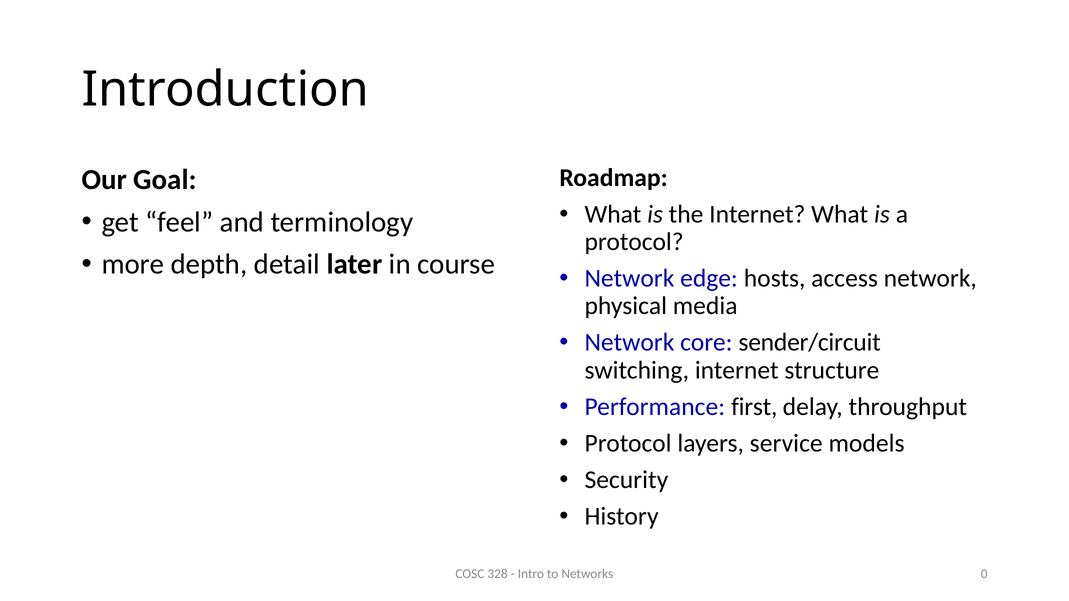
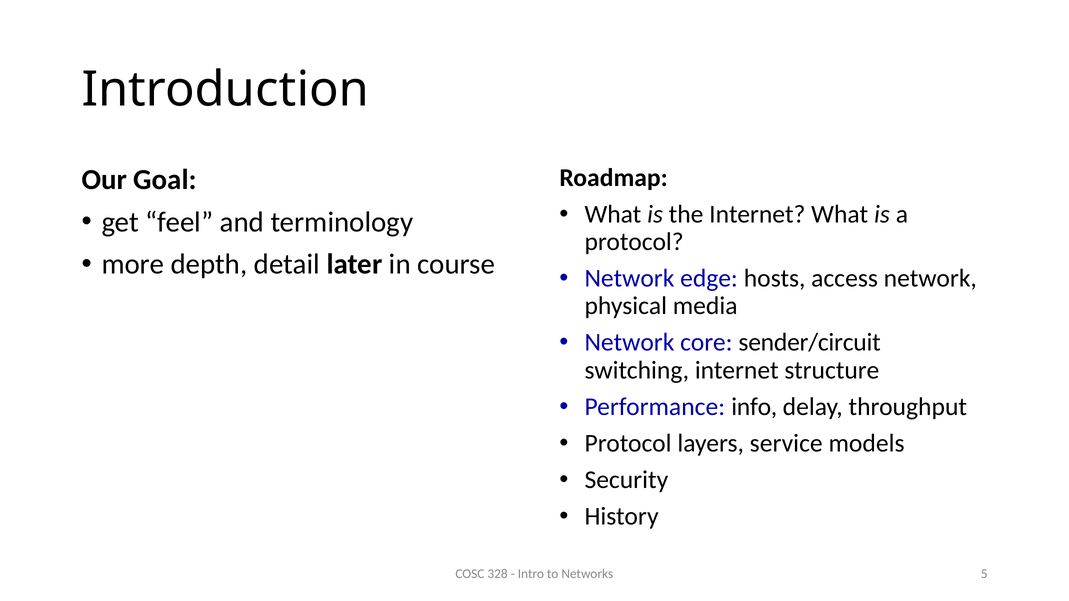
first: first -> info
0: 0 -> 5
